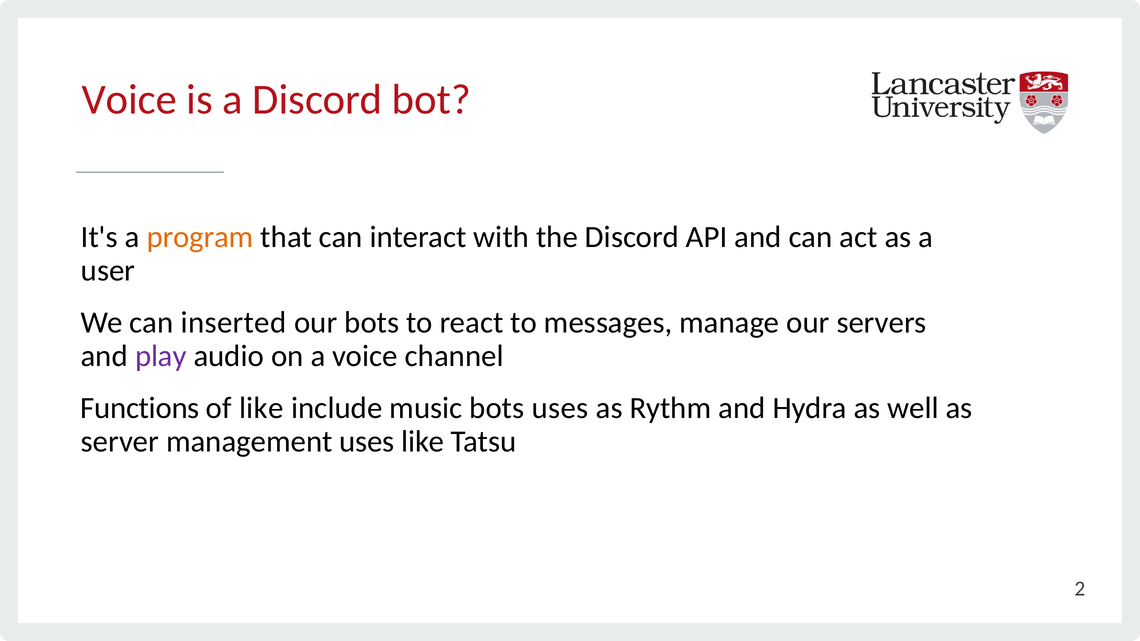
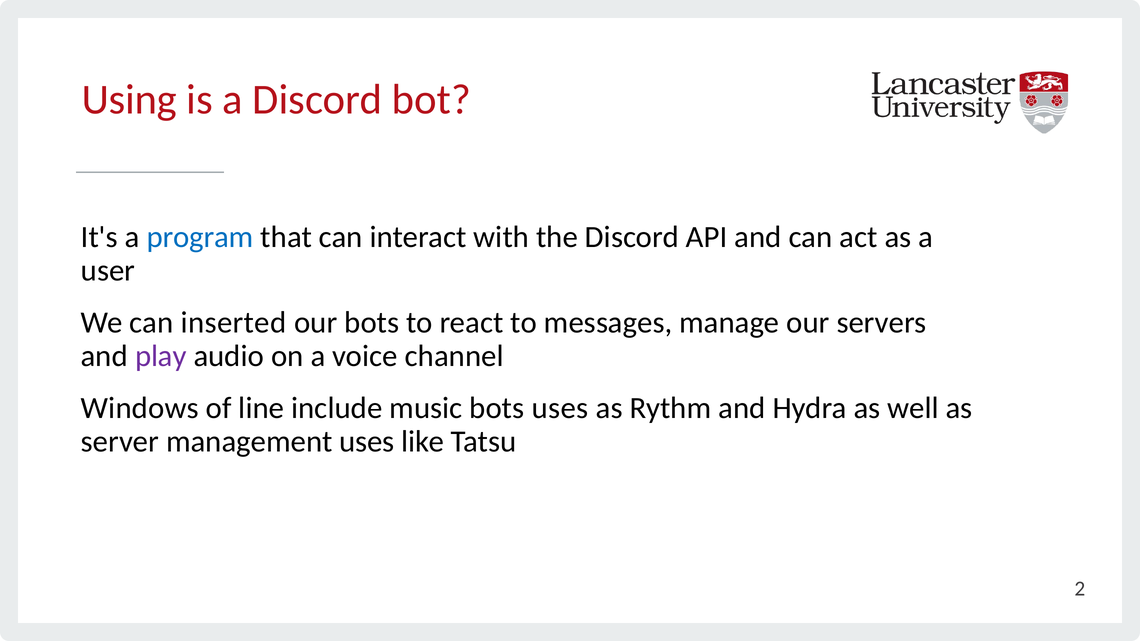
Voice at (129, 100): Voice -> Using
program colour: orange -> blue
Functions: Functions -> Windows
of like: like -> line
